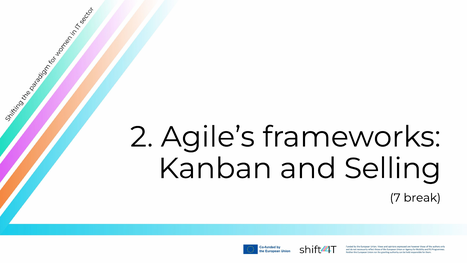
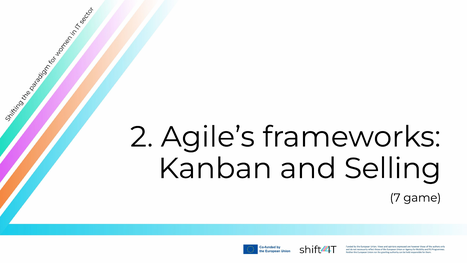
break: break -> game
